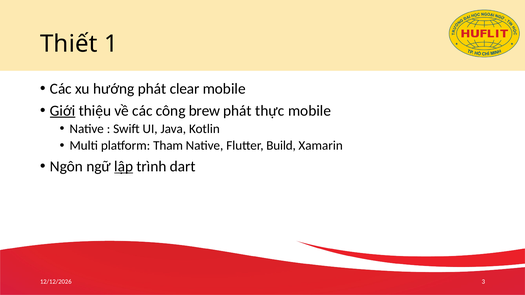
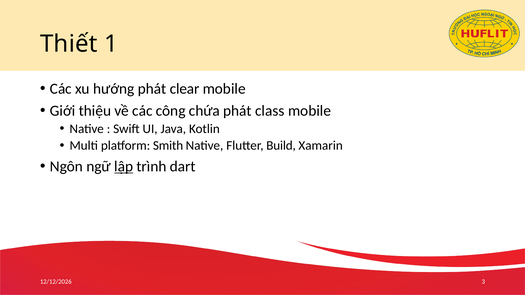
Giới underline: present -> none
brew: brew -> chứa
thực: thực -> class
Tham: Tham -> Smith
